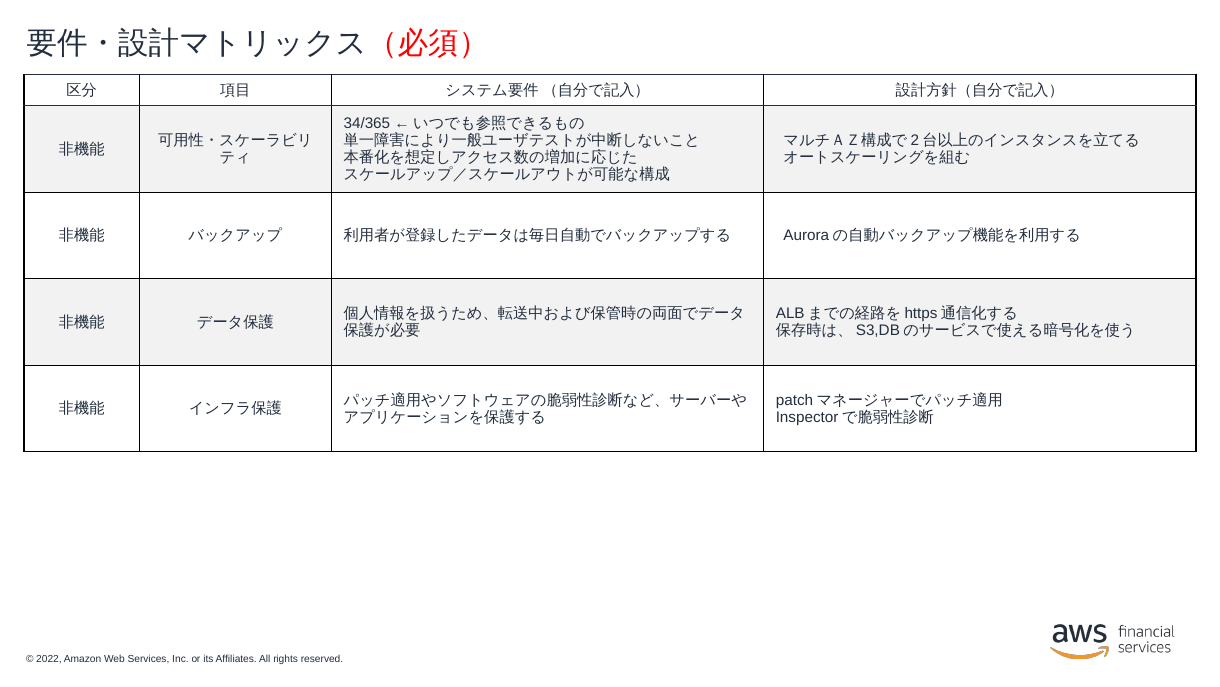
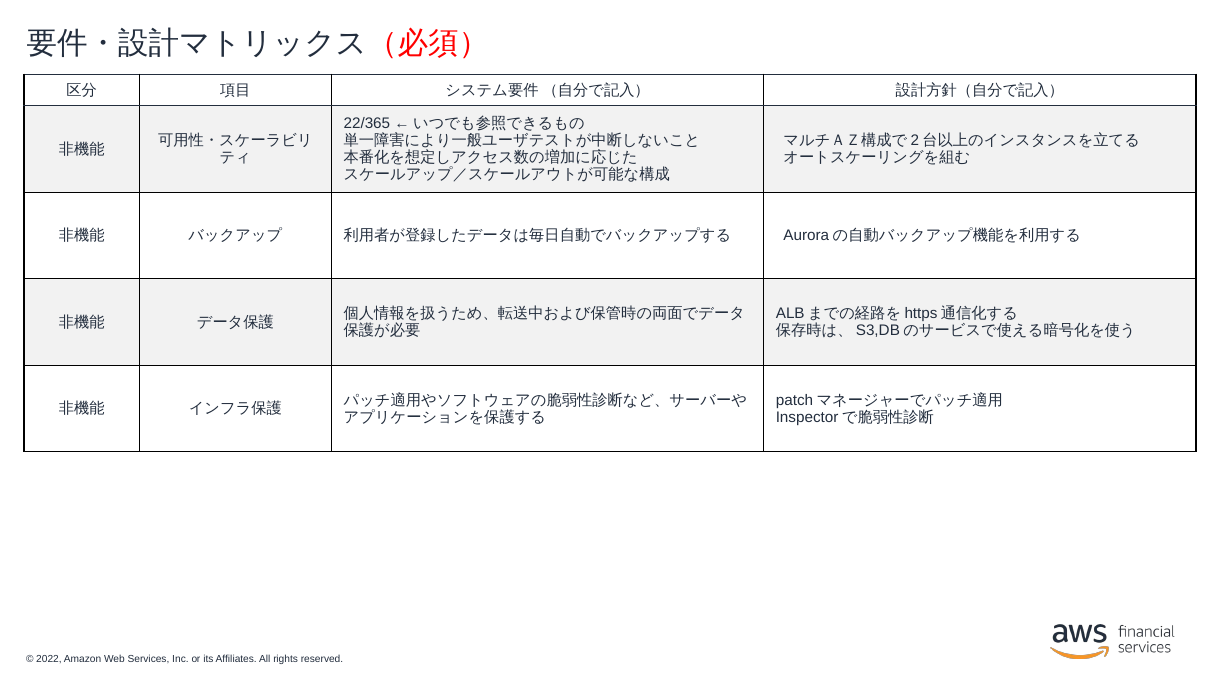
34/365: 34/365 -> 22/365
